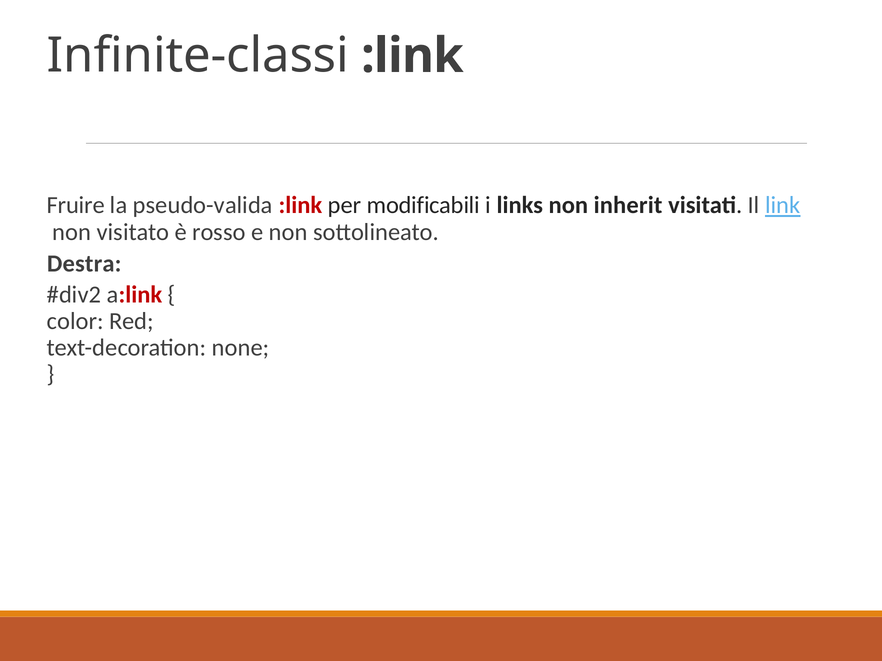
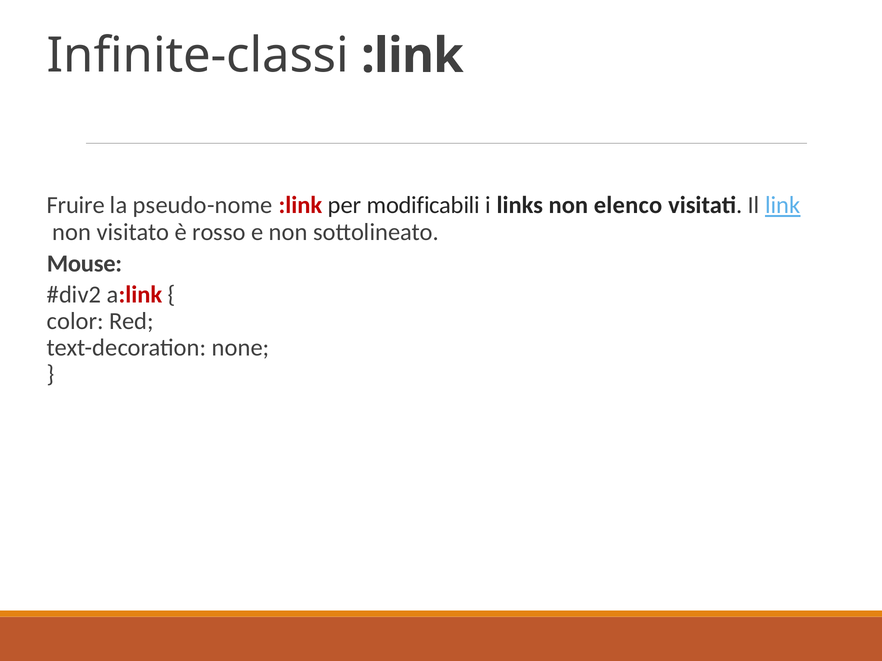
pseudo-valida: pseudo-valida -> pseudo-nome
inherit: inherit -> elenco
Destra: Destra -> Mouse
